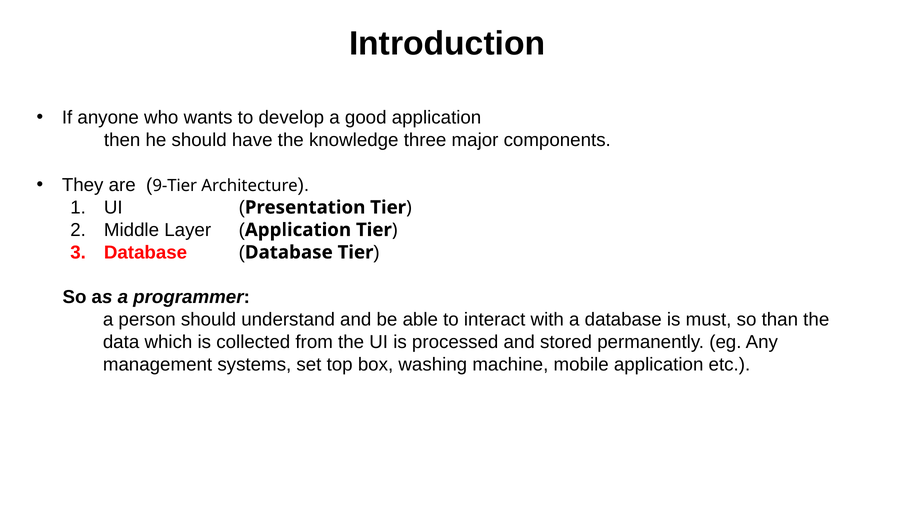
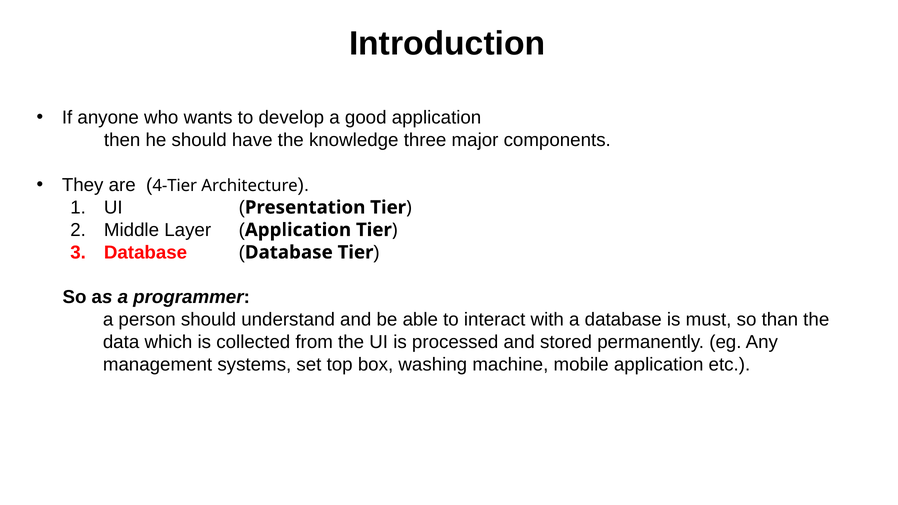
9-Tier: 9-Tier -> 4-Tier
